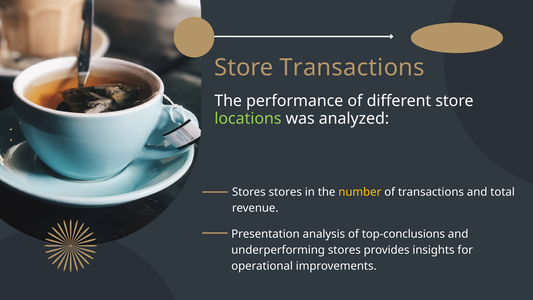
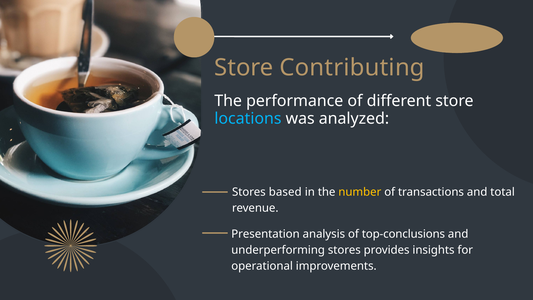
Store Transactions: Transactions -> Contributing
locations colour: light green -> light blue
Stores stores: stores -> based
